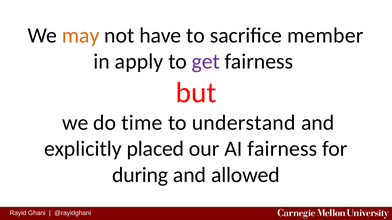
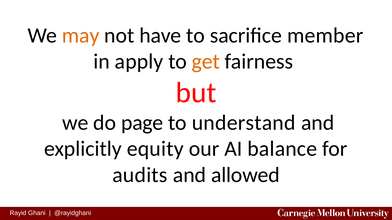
get colour: purple -> orange
time: time -> page
placed: placed -> equity
AI fairness: fairness -> balance
during: during -> audits
